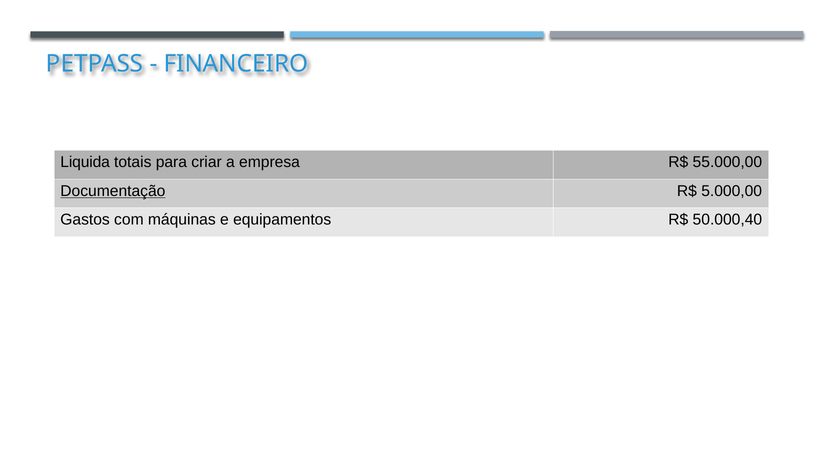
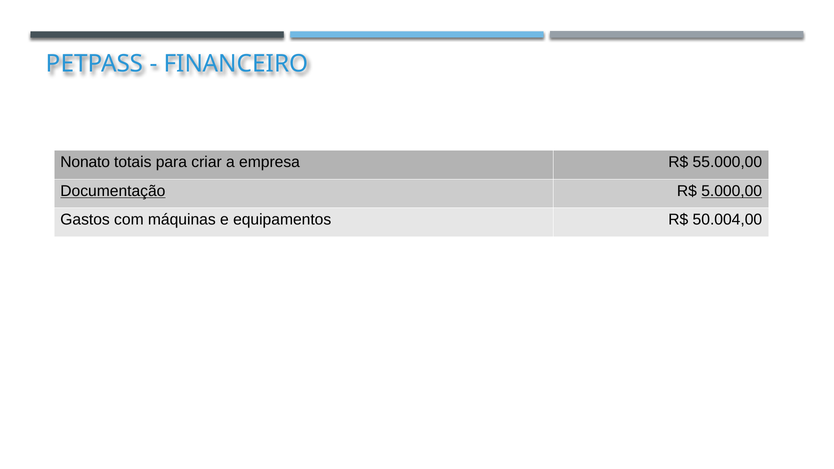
Liquida: Liquida -> Nonato
5.000,00 underline: none -> present
50.000,40: 50.000,40 -> 50.004,00
